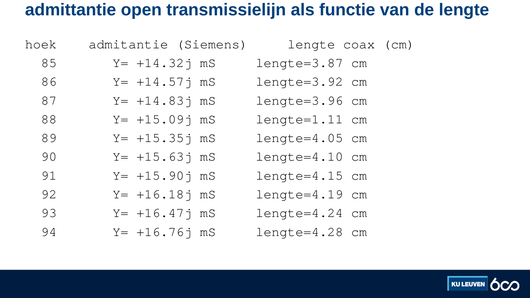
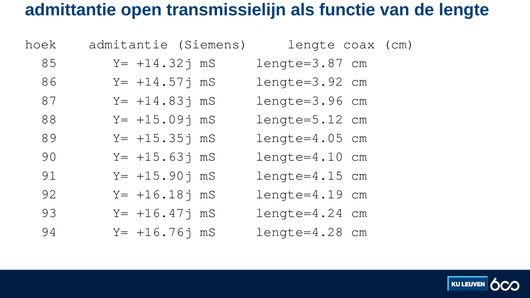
lengte=1.11: lengte=1.11 -> lengte=5.12
